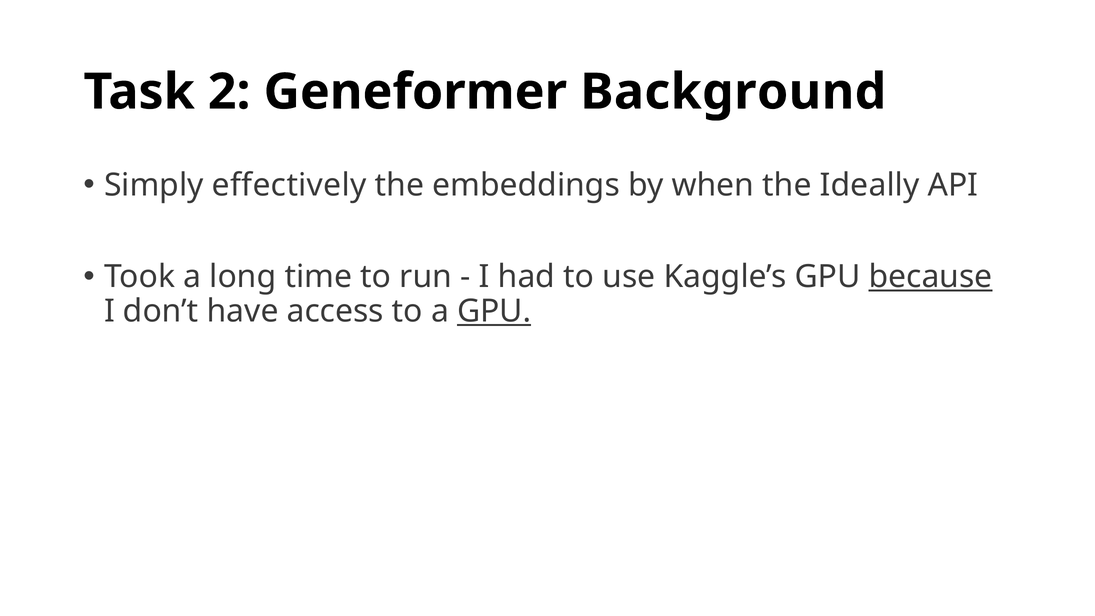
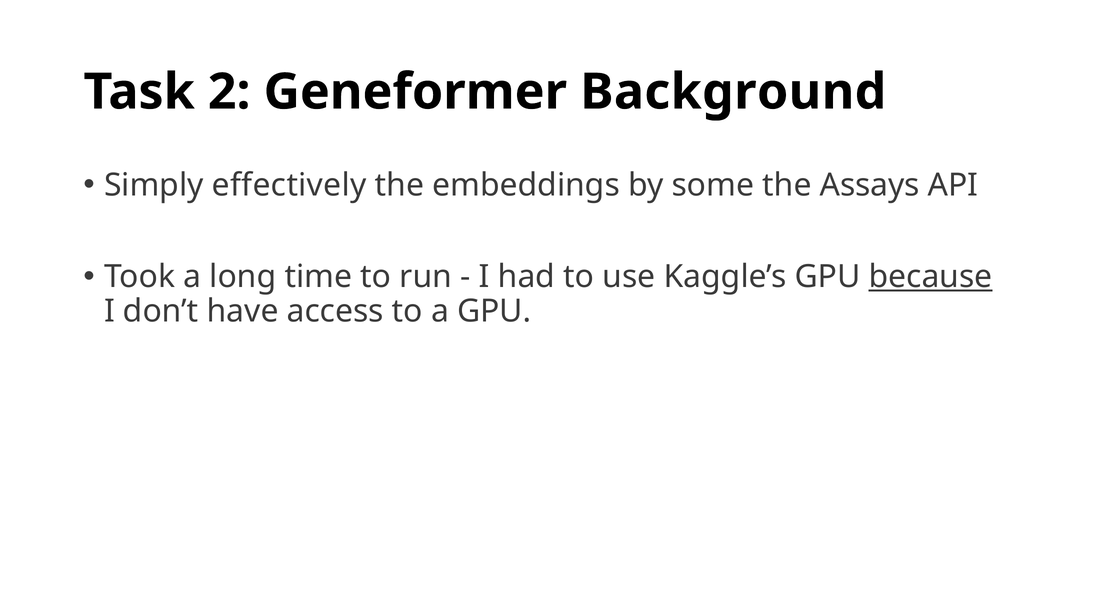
when: when -> some
Ideally: Ideally -> Assays
GPU at (494, 311) underline: present -> none
